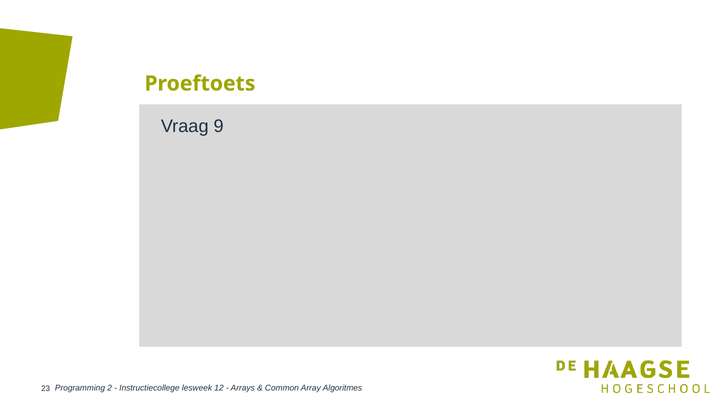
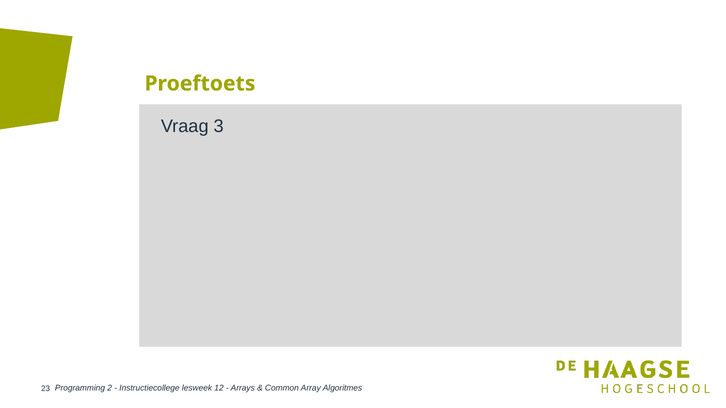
9: 9 -> 3
